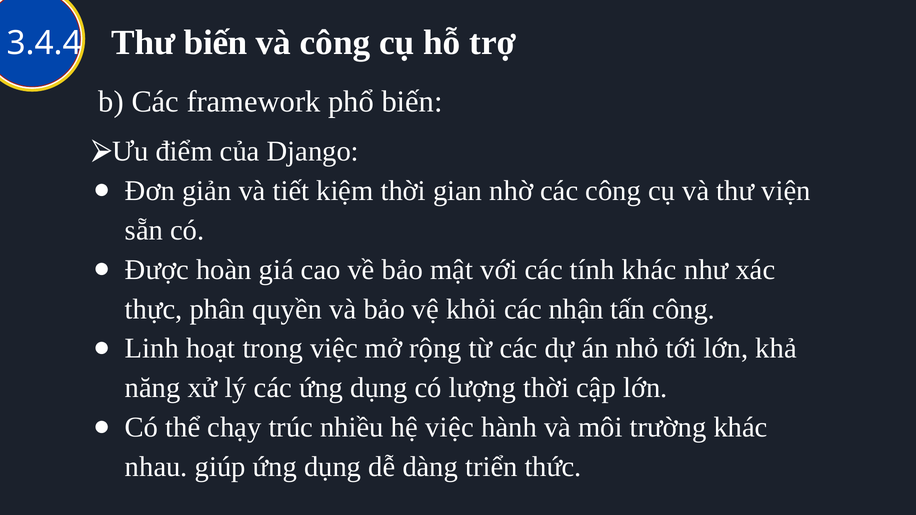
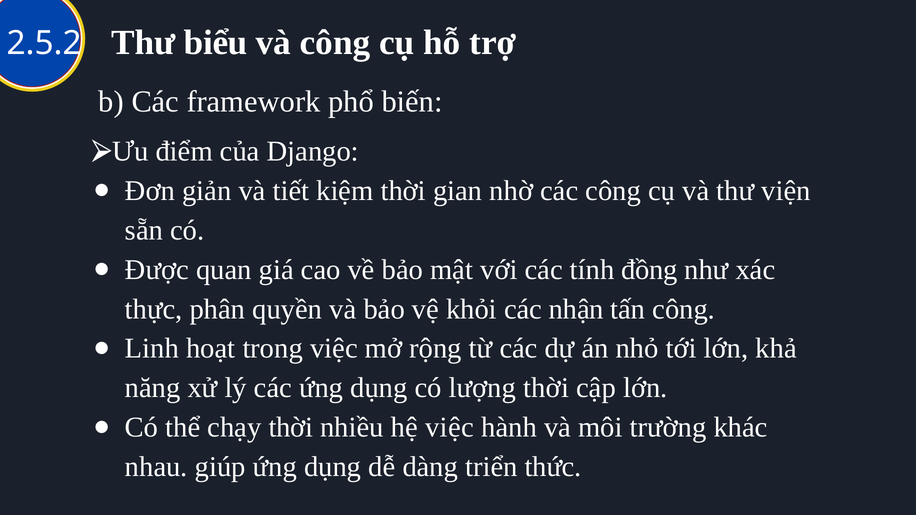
Thư biến: biến -> biểu
3.4.4: 3.4.4 -> 2.5.2
hoàn: hoàn -> quan
tính khác: khác -> đồng
chạy trúc: trúc -> thời
